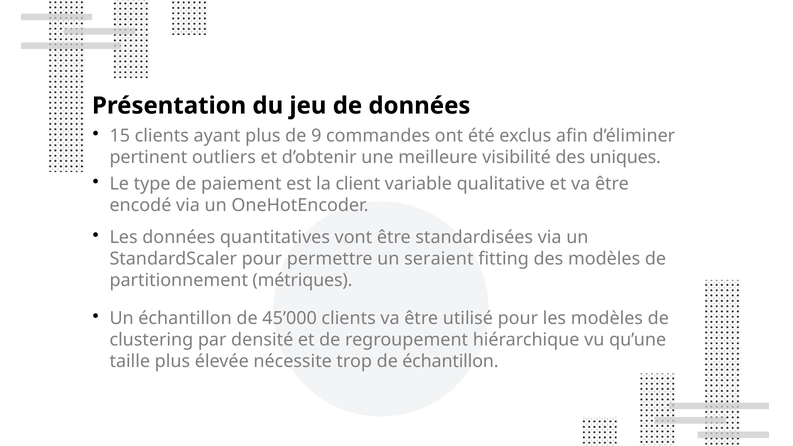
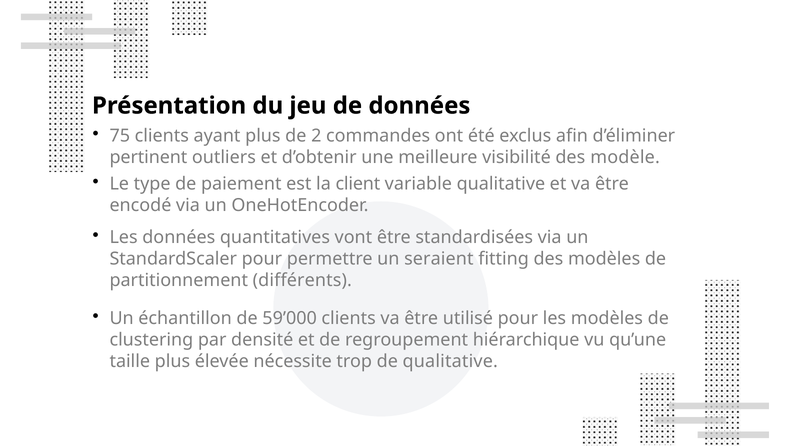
15: 15 -> 75
9: 9 -> 2
uniques: uniques -> modèle
métriques: métriques -> différents
45’000: 45’000 -> 59’000
de échantillon: échantillon -> qualitative
